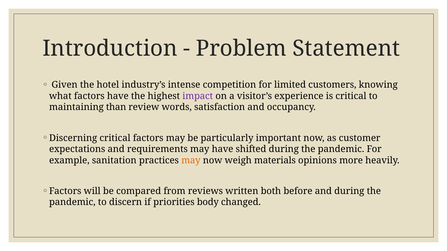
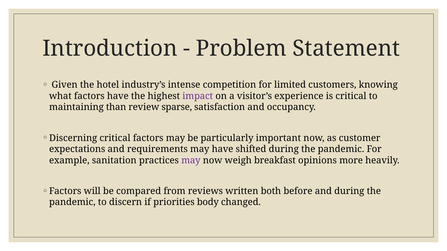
words: words -> sparse
may at (191, 161) colour: orange -> purple
materials: materials -> breakfast
